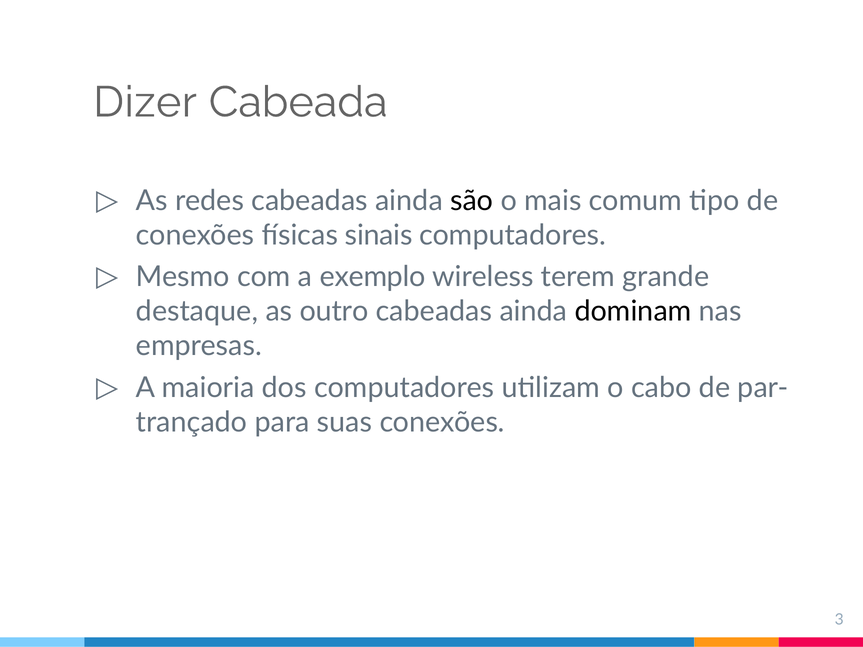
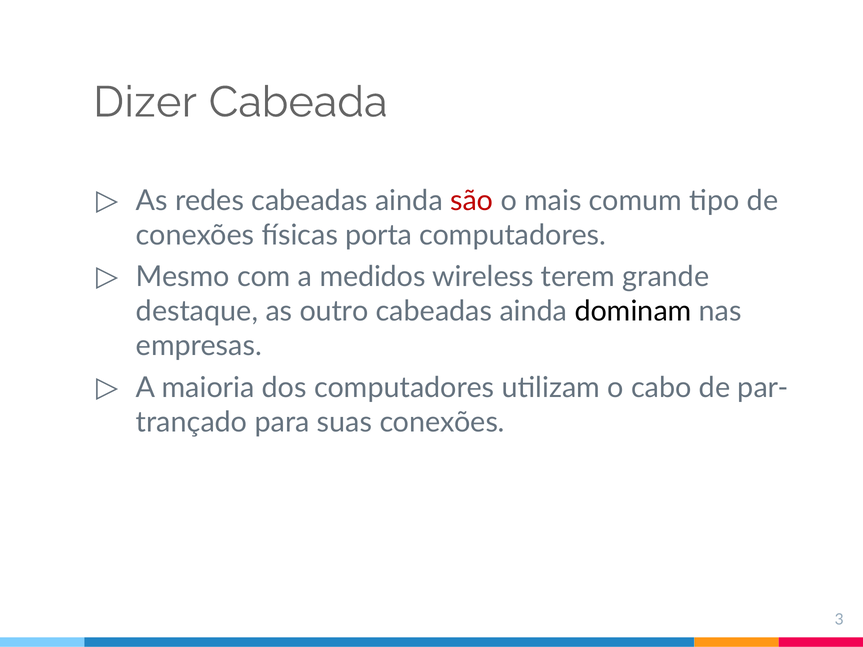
são colour: black -> red
sinais: sinais -> porta
exemplo: exemplo -> medidos
